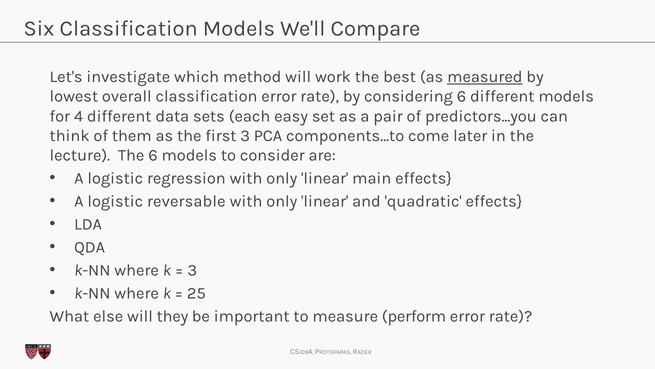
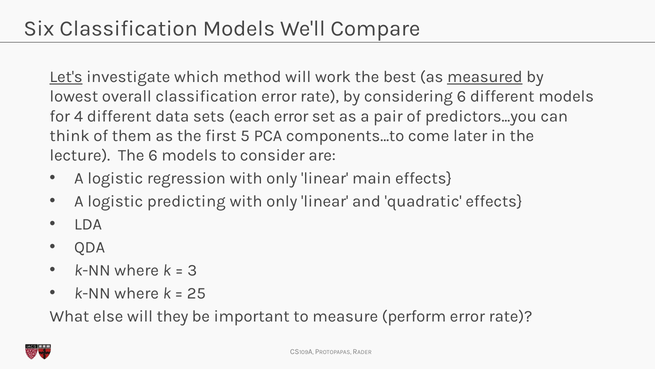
Let's underline: none -> present
each easy: easy -> error
first 3: 3 -> 5
reversable: reversable -> predicting
